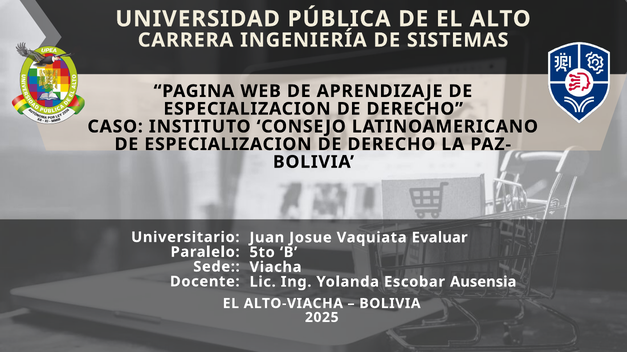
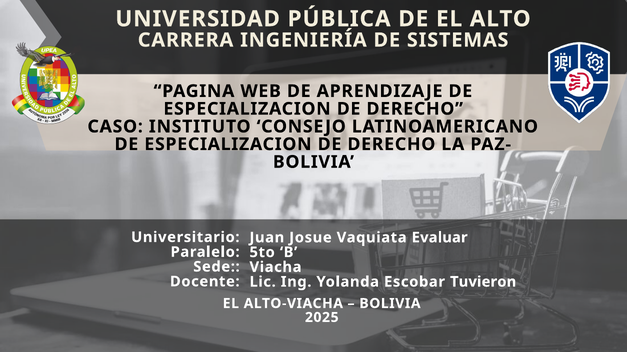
Ausensia: Ausensia -> Tuvieron
